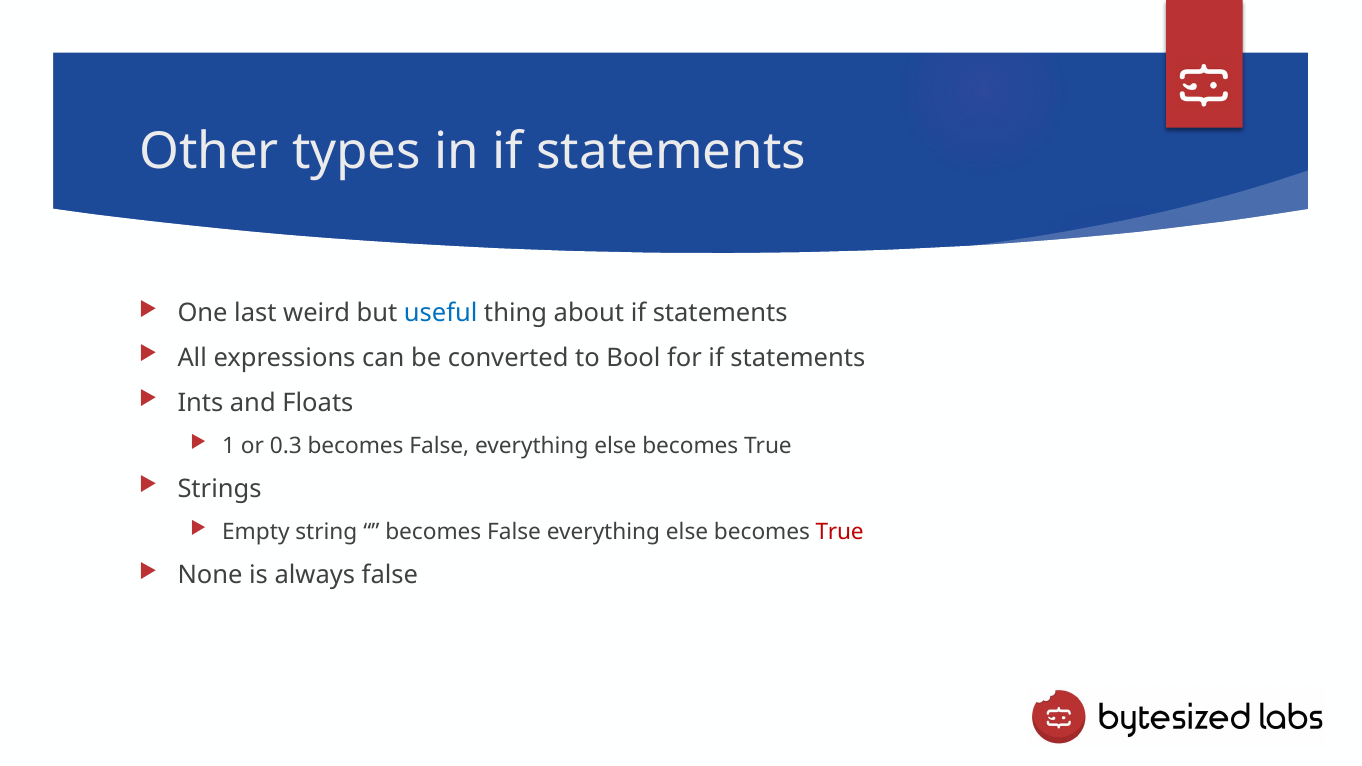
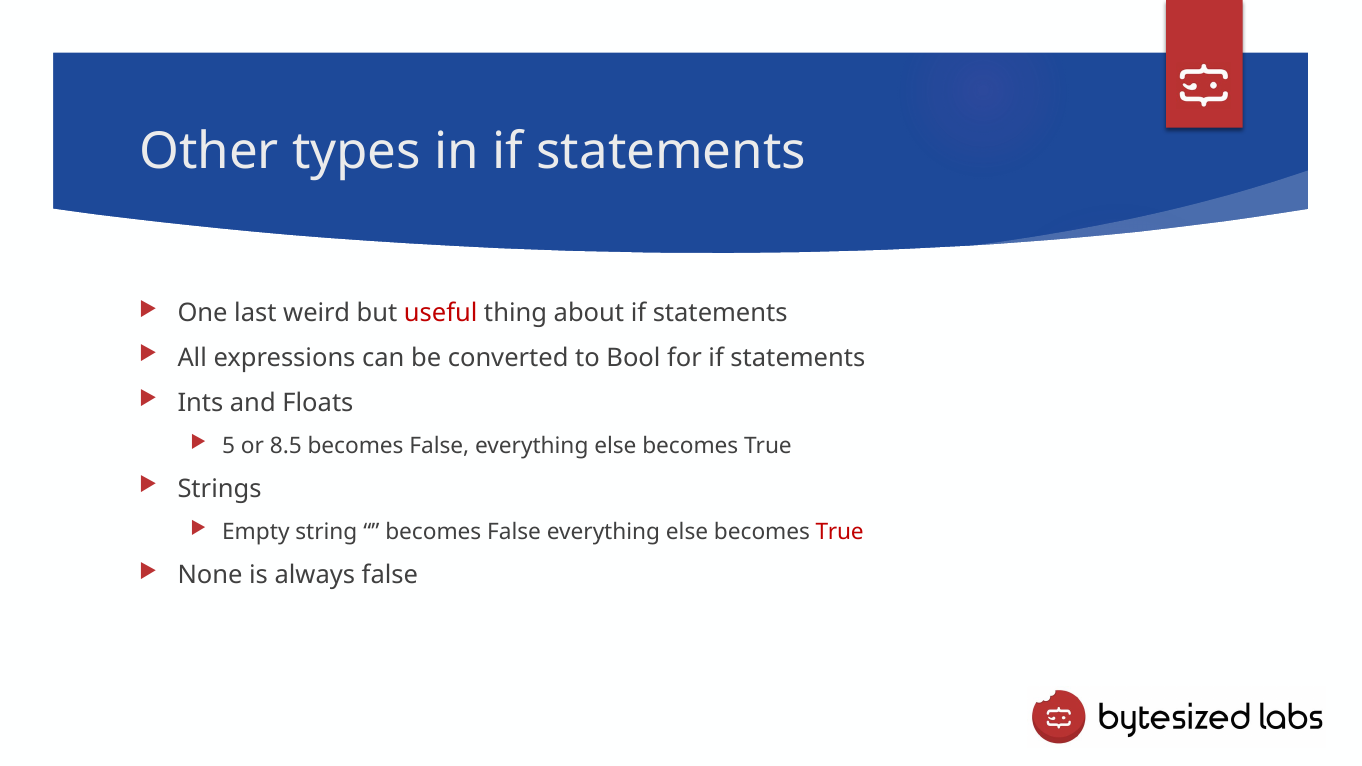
useful colour: blue -> red
1: 1 -> 5
0.3: 0.3 -> 8.5
